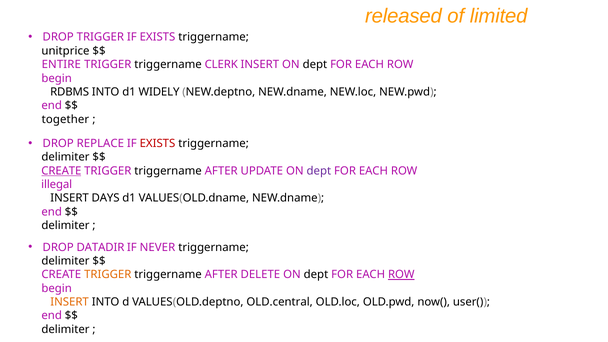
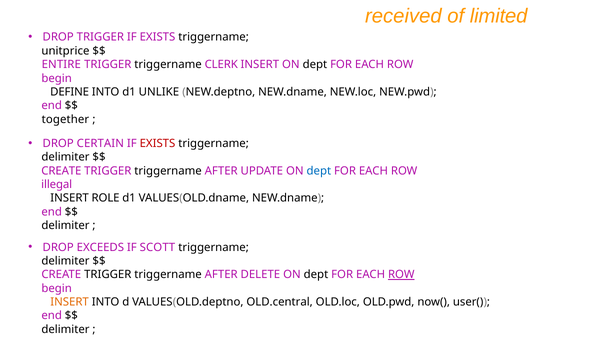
released: released -> received
RDBMS: RDBMS -> DEFINE
WIDELY: WIDELY -> UNLIKE
REPLACE: REPLACE -> CERTAIN
CREATE at (61, 171) underline: present -> none
dept at (319, 171) colour: purple -> blue
DAYS: DAYS -> ROLE
DATADIR: DATADIR -> EXCEEDS
NEVER: NEVER -> SCOTT
TRIGGER at (108, 275) colour: orange -> black
